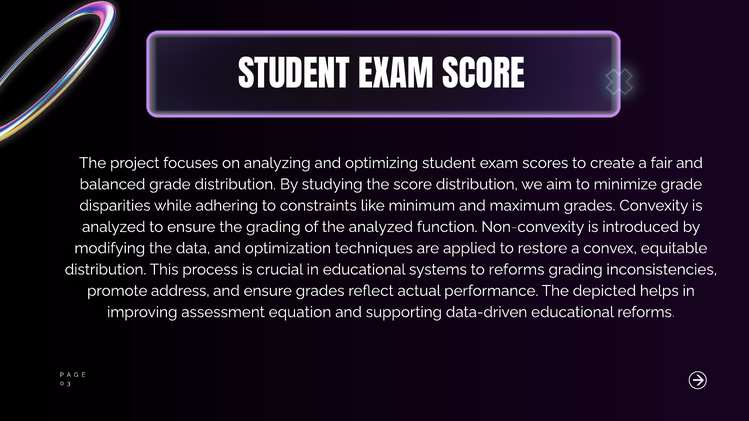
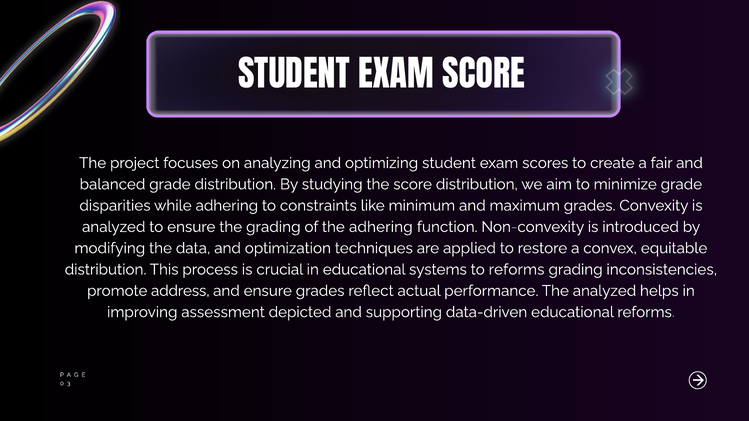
the analyzed: analyzed -> adhering
The depicted: depicted -> analyzed
equation: equation -> depicted
